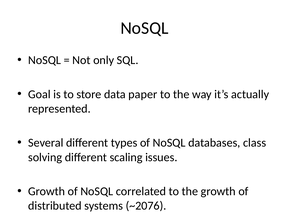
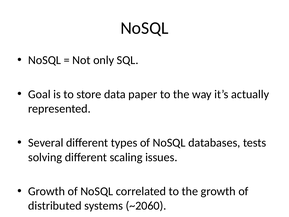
class: class -> tests
~2076: ~2076 -> ~2060
